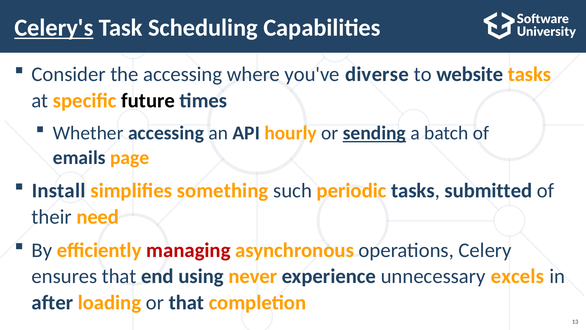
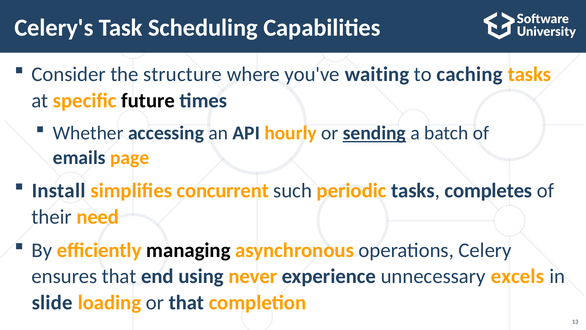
Celery's underline: present -> none
the accessing: accessing -> structure
diverse: diverse -> waiting
website: website -> caching
something: something -> concurrent
submitted: submitted -> completes
managing colour: red -> black
after: after -> slide
